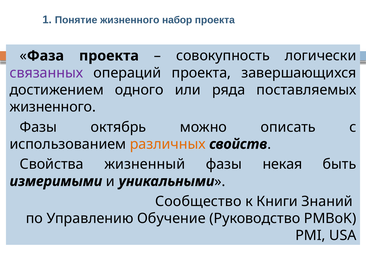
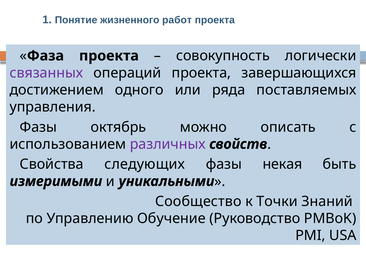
набор: набор -> работ
жизненного at (53, 107): жизненного -> управления
различных colour: orange -> purple
жизненный: жизненный -> следующих
Книги: Книги -> Точки
